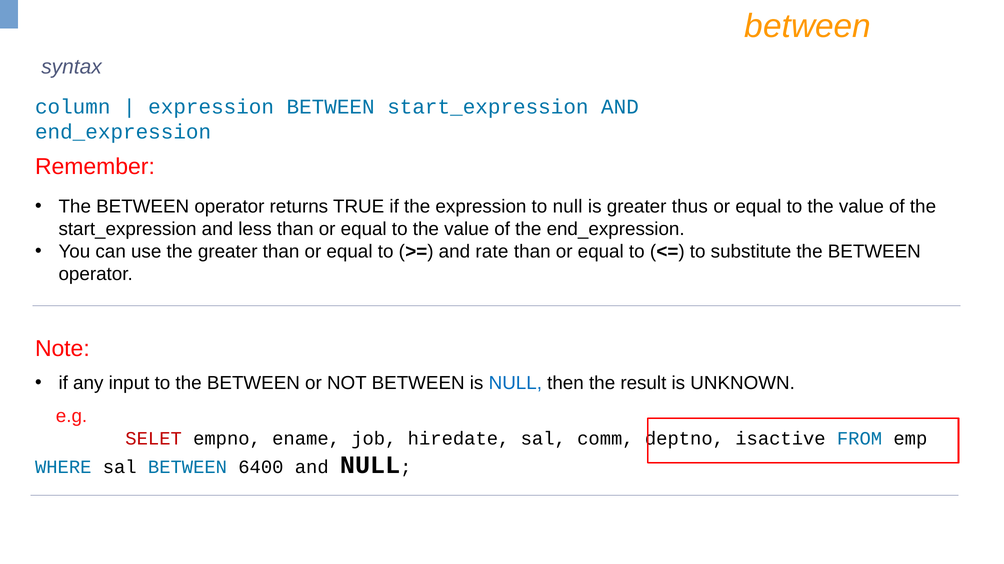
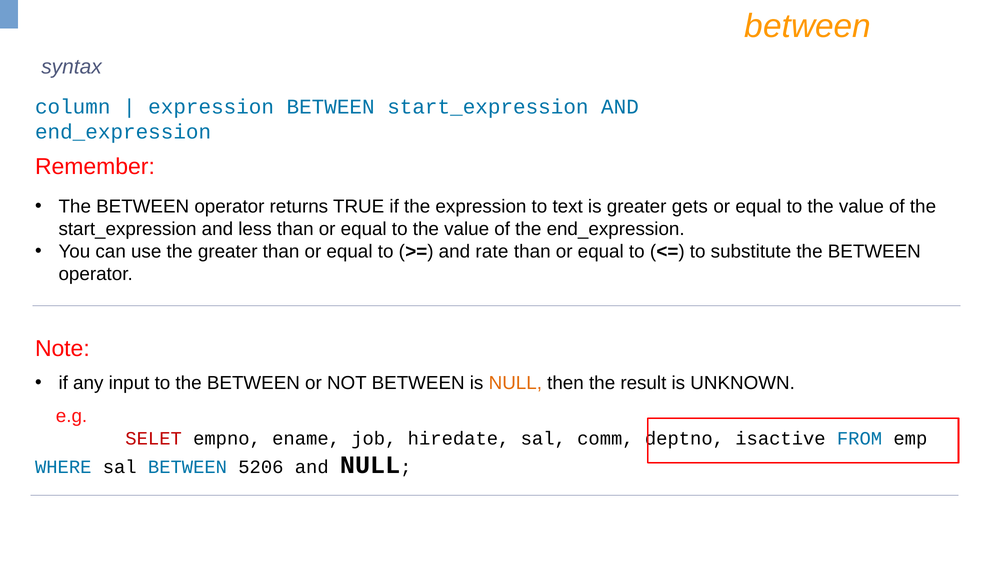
to null: null -> text
thus: thus -> gets
NULL at (515, 384) colour: blue -> orange
6400: 6400 -> 5206
